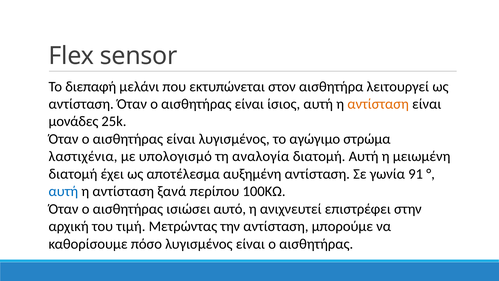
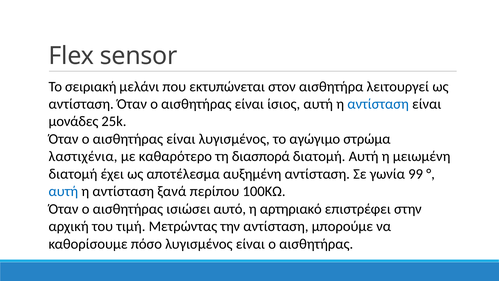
διεπαφή: διεπαφή -> σειριακή
αντίσταση at (378, 104) colour: orange -> blue
υπολογισμό: υπολογισμό -> καθαρότερο
αναλογία: αναλογία -> διασπορά
91: 91 -> 99
ανιχνευτεί: ανιχνευτεί -> αρτηριακό
